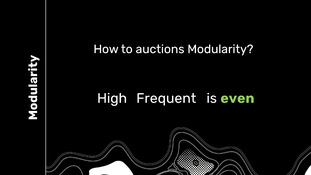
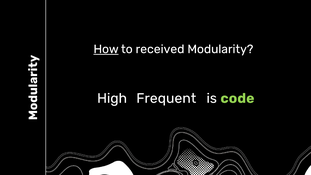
How underline: none -> present
auctions: auctions -> received
even: even -> code
